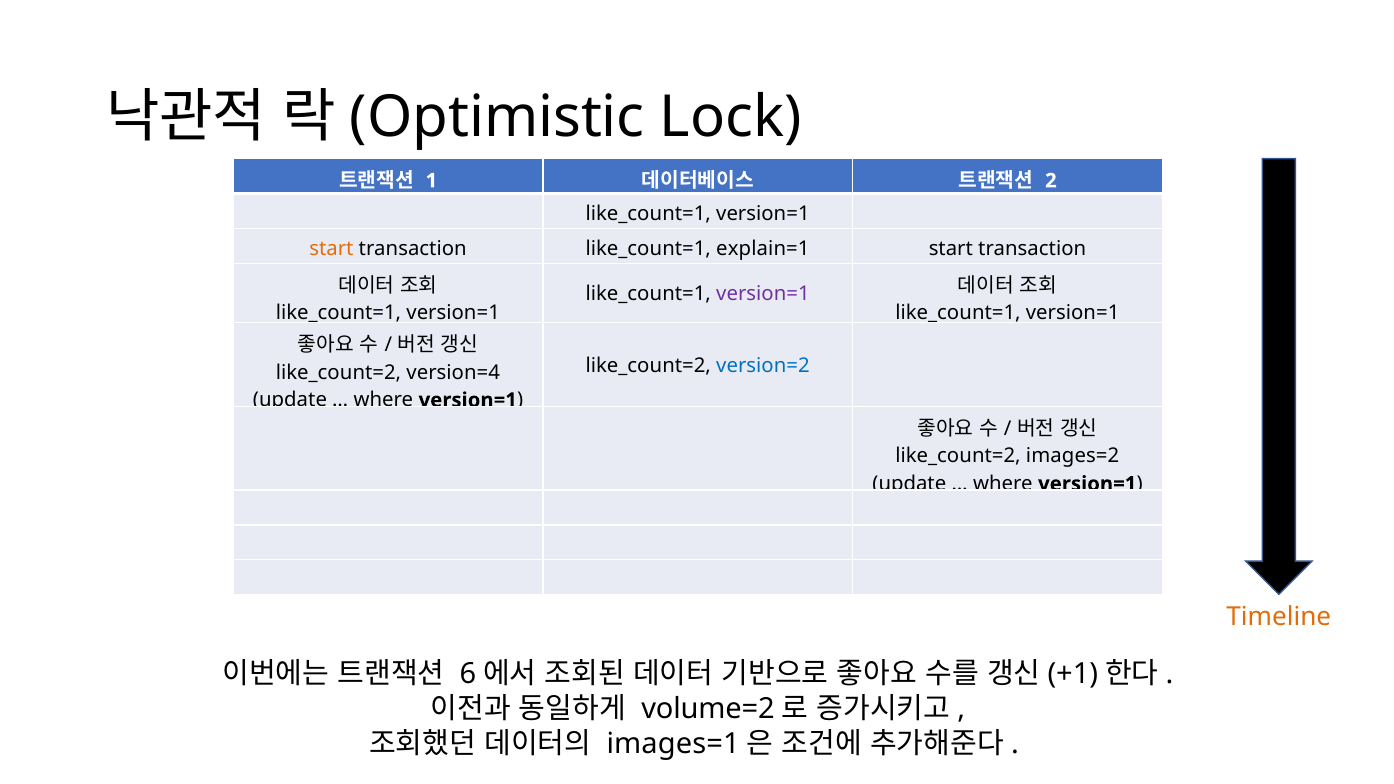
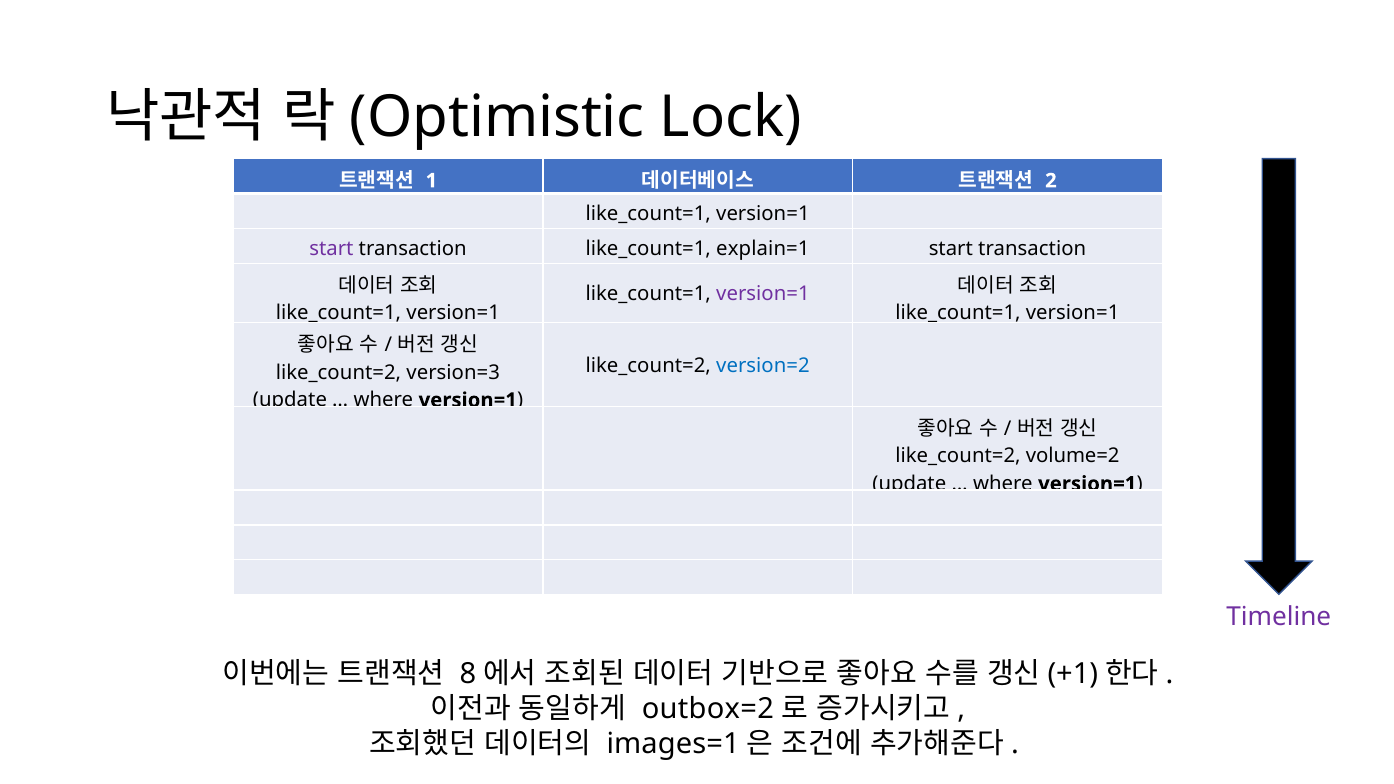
start at (331, 249) colour: orange -> purple
version=4: version=4 -> version=3
images=2: images=2 -> volume=2
Timeline colour: orange -> purple
6: 6 -> 8
volume=2: volume=2 -> outbox=2
